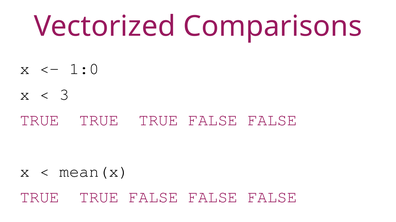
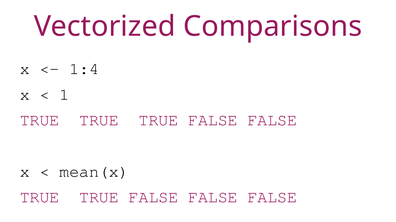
1:0: 1:0 -> 1:4
3: 3 -> 1
